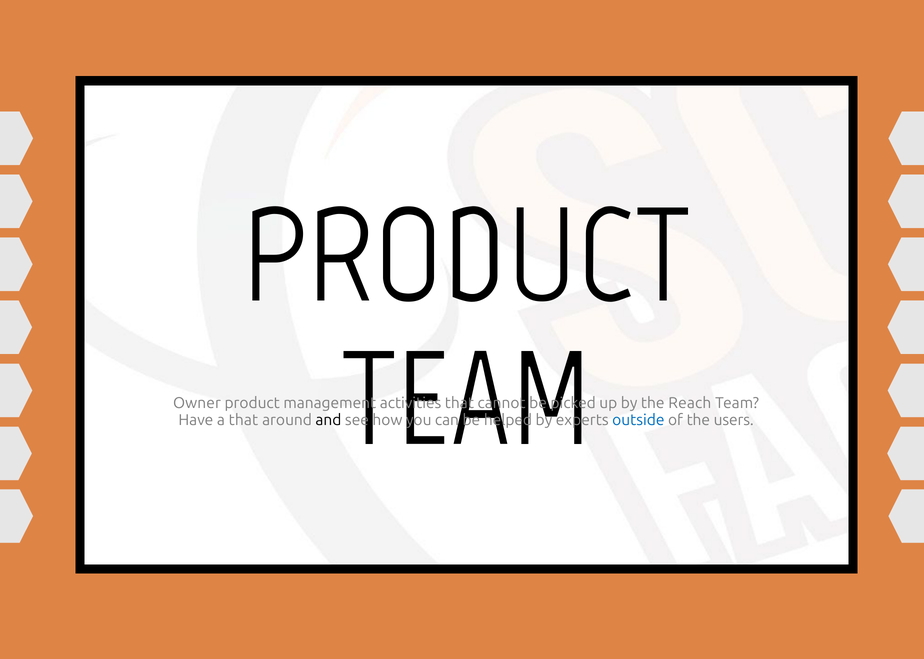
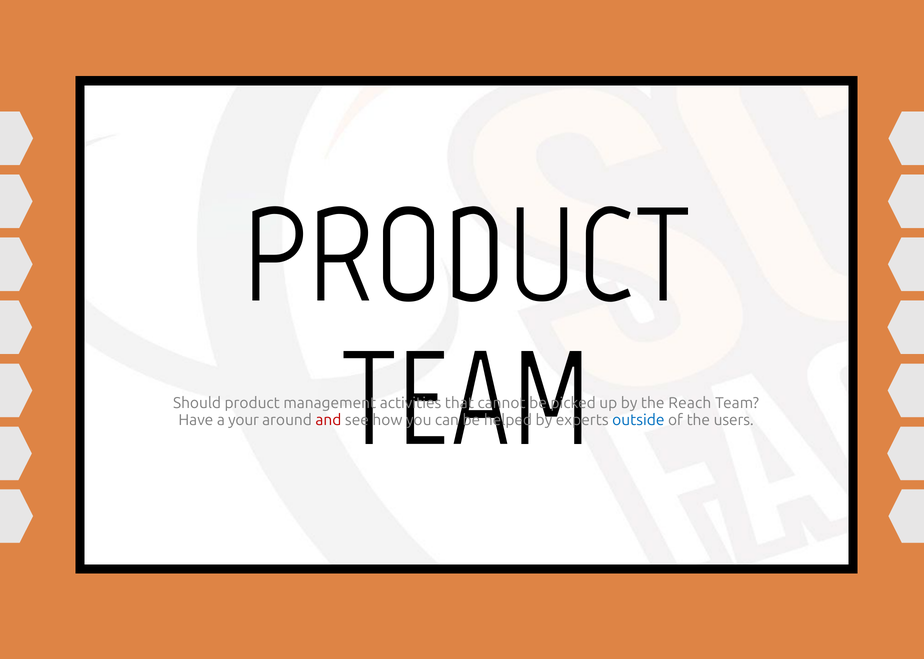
Owner: Owner -> Should
a that: that -> your
and colour: black -> red
